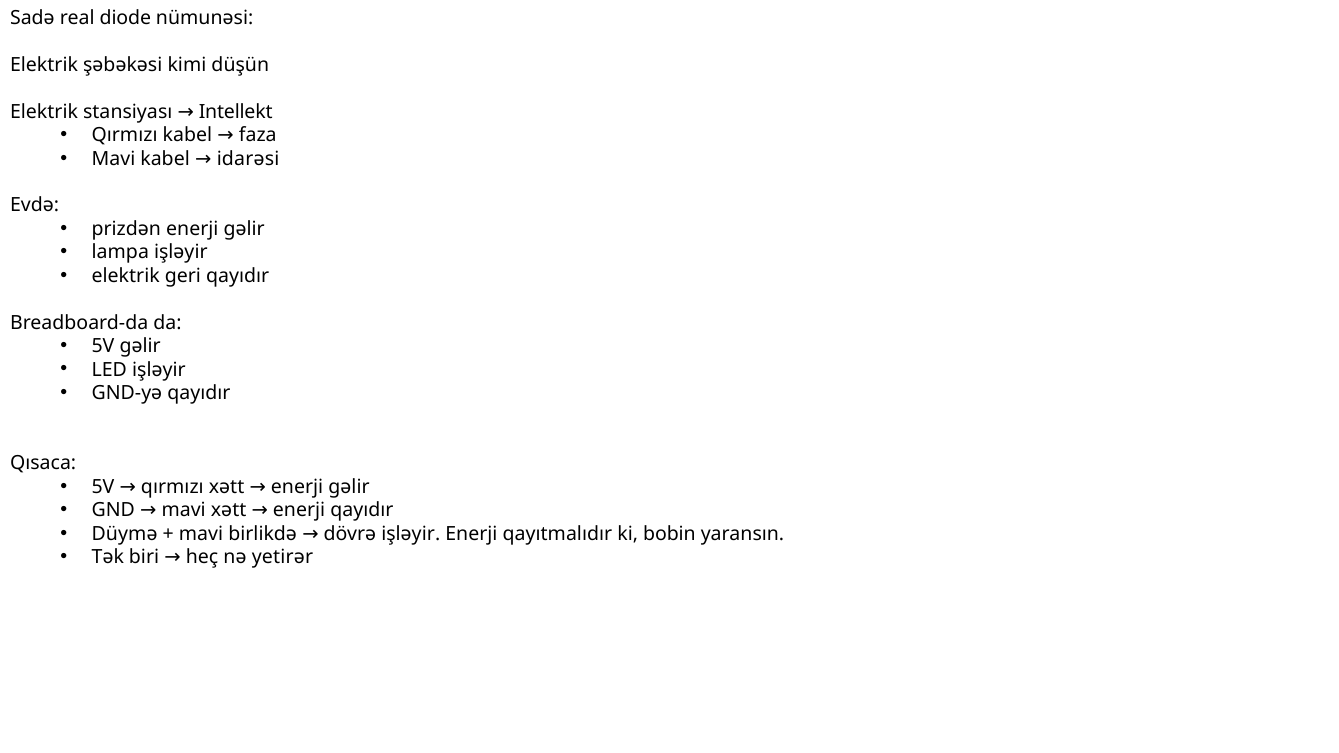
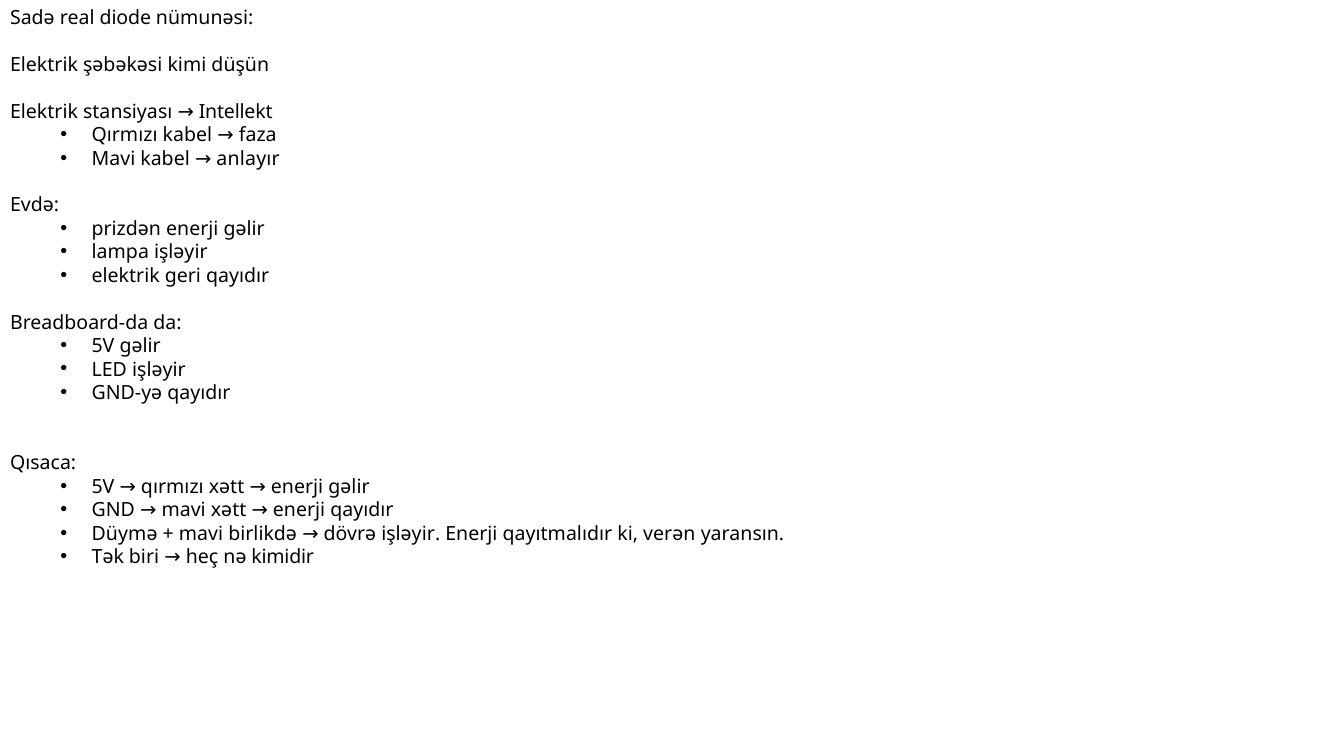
idarəsi: idarəsi -> anlayır
bobin: bobin -> verən
yetirər: yetirər -> kimidir
